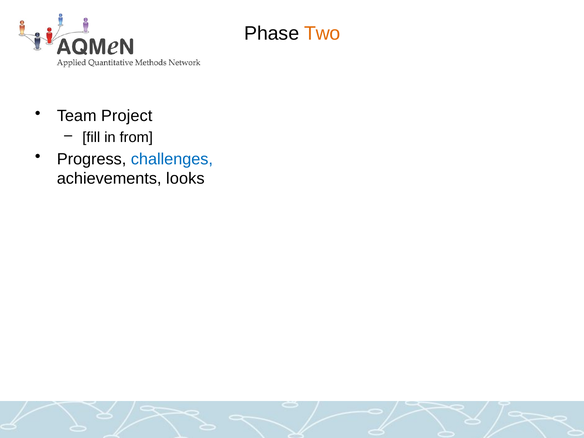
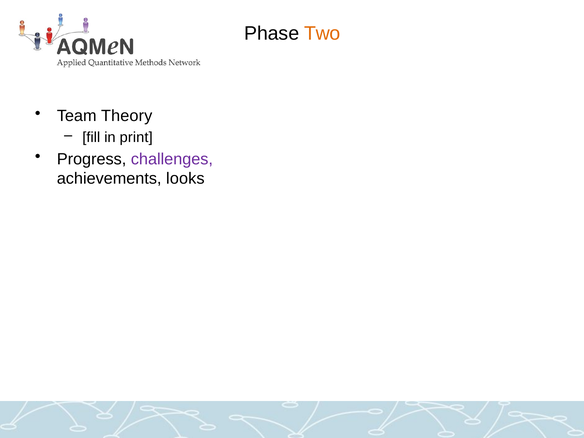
Project: Project -> Theory
from: from -> print
challenges colour: blue -> purple
